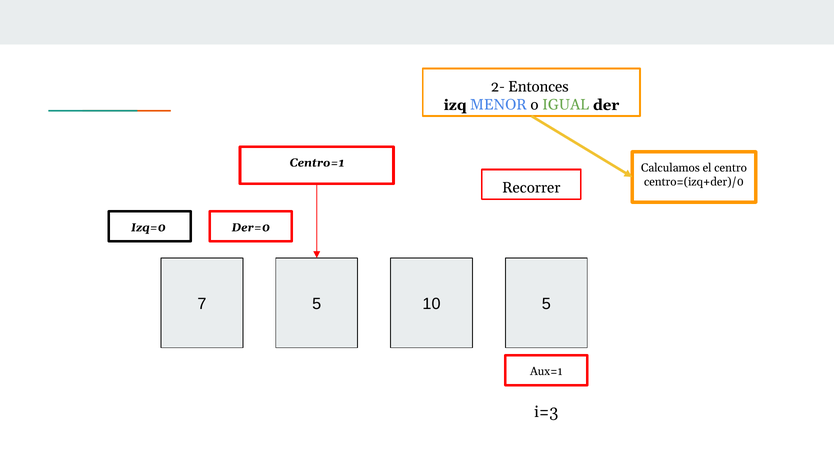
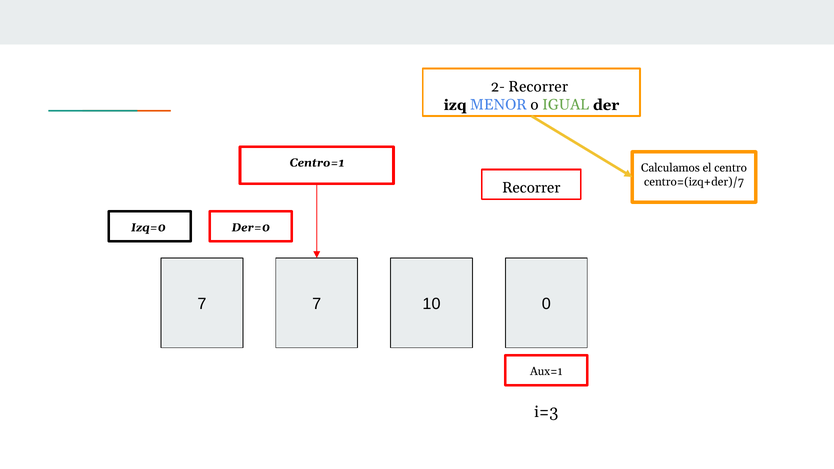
2- Entonces: Entonces -> Recorrer
centro=(izq+der)/0: centro=(izq+der)/0 -> centro=(izq+der)/7
7 5: 5 -> 7
10 5: 5 -> 0
